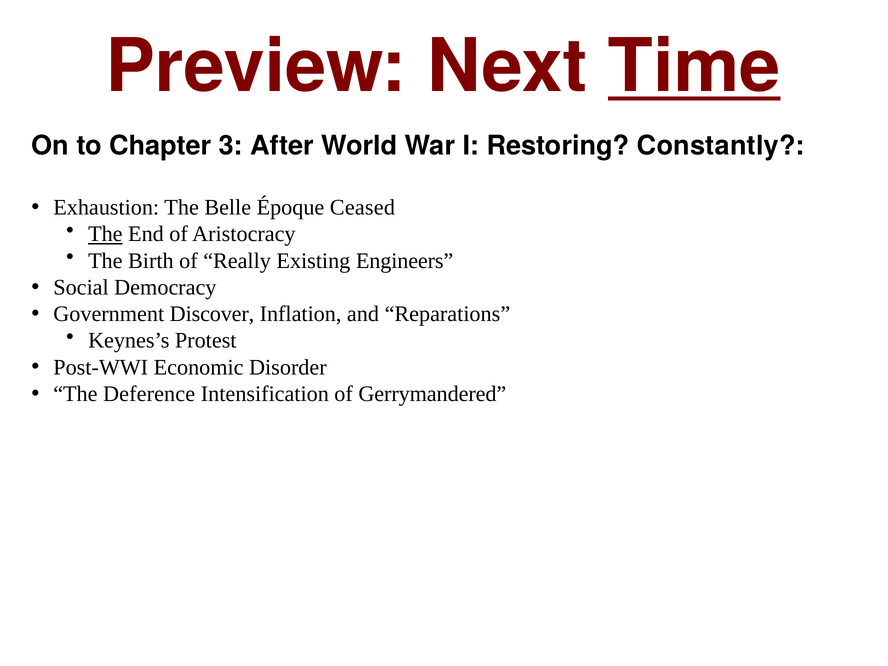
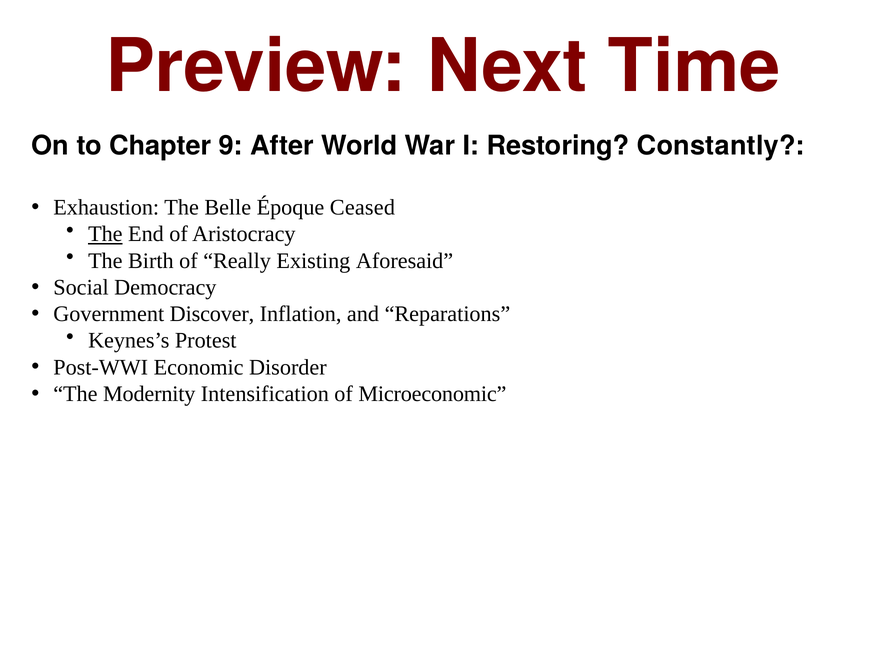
Time underline: present -> none
3: 3 -> 9
Engineers: Engineers -> Aforesaid
Deference: Deference -> Modernity
Gerrymandered: Gerrymandered -> Microeconomic
